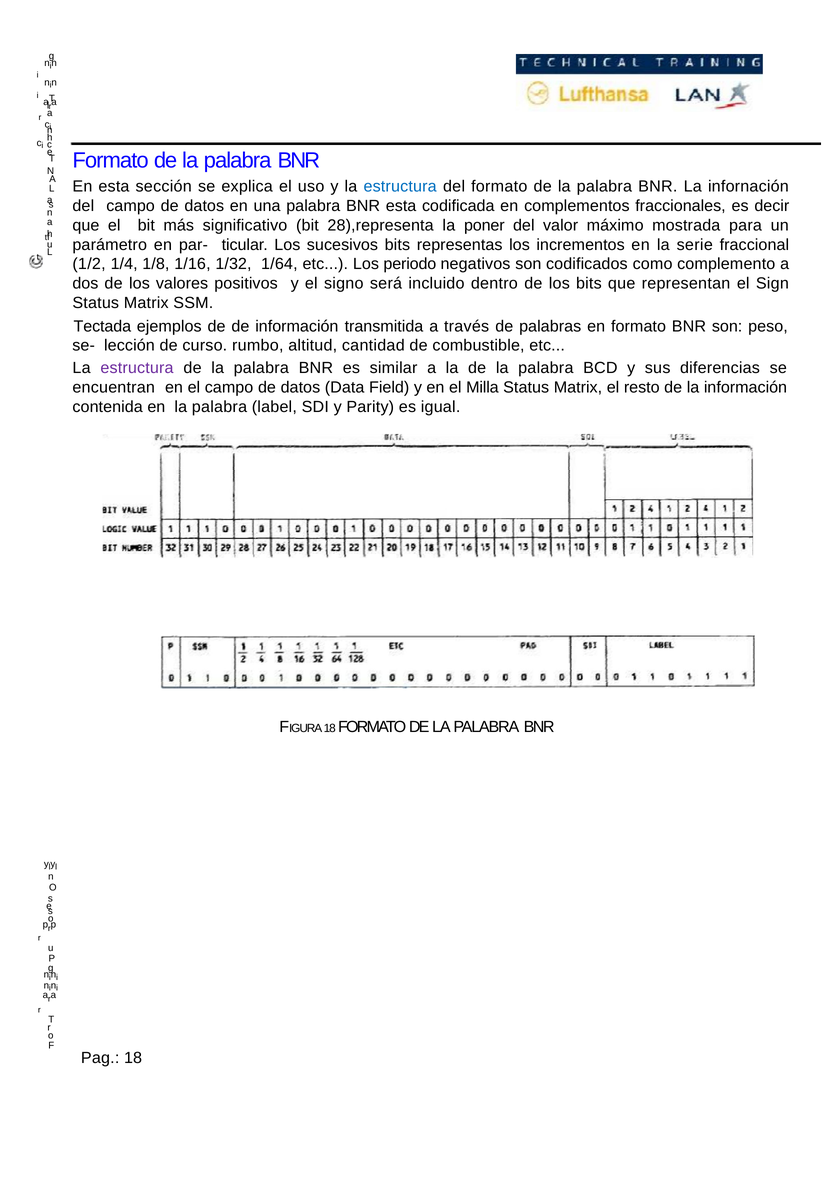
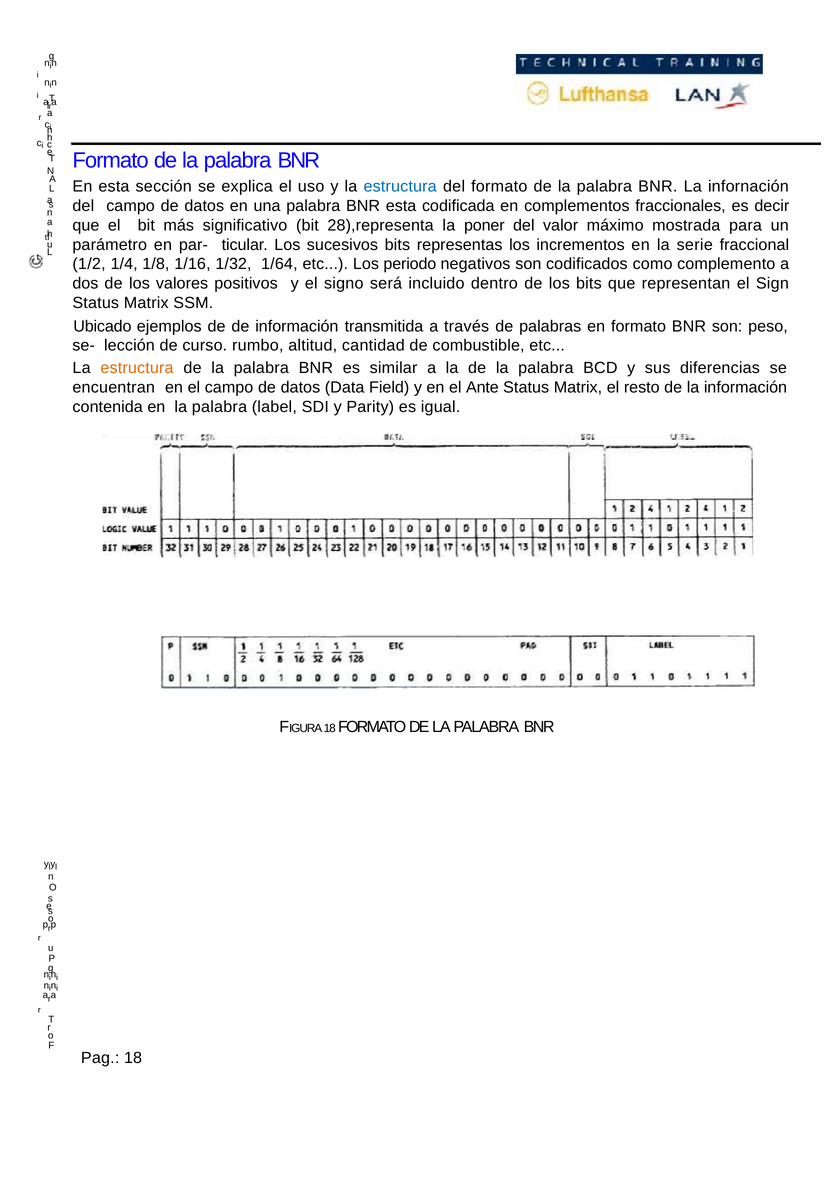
Tectada: Tectada -> Ubicado
estructura at (137, 368) colour: purple -> orange
Milla: Milla -> Ante
